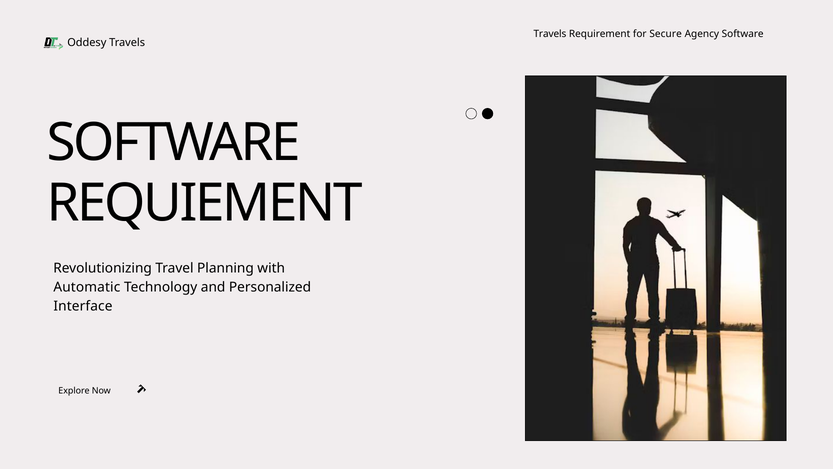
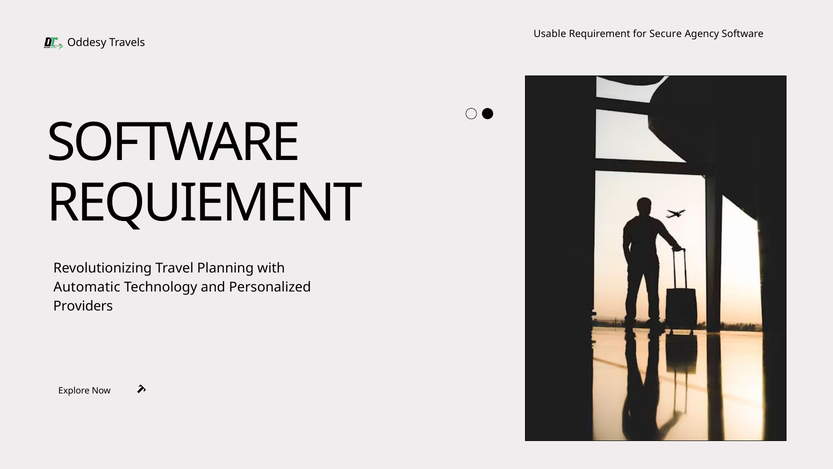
Travels at (550, 34): Travels -> Usable
Interface: Interface -> Providers
